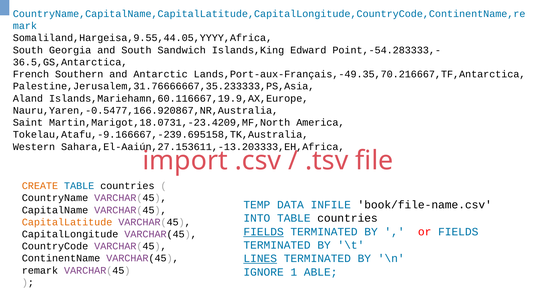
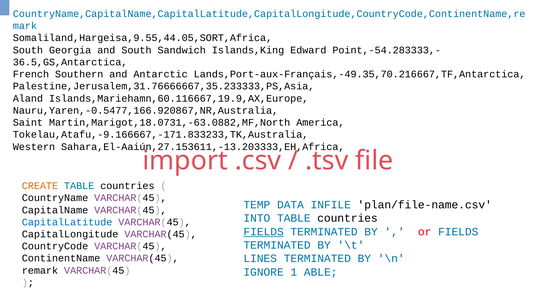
Somaliland,Hargeisa,9.55,44.05,YYYY,Africa: Somaliland,Hargeisa,9.55,44.05,YYYY,Africa -> Somaliland,Hargeisa,9.55,44.05,SORT,Africa
Martin,Marigot,18.0731,-23.4209,MF,North: Martin,Marigot,18.0731,-23.4209,MF,North -> Martin,Marigot,18.0731,-63.0882,MF,North
Tokelau,Atafu,-9.166667,-239.695158,TK,Australia: Tokelau,Atafu,-9.166667,-239.695158,TK,Australia -> Tokelau,Atafu,-9.166667,-171.833233,TK,Australia
book/file-name.csv: book/file-name.csv -> plan/file-name.csv
CapitalLatitude colour: orange -> blue
LINES underline: present -> none
